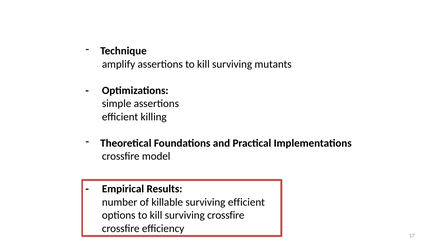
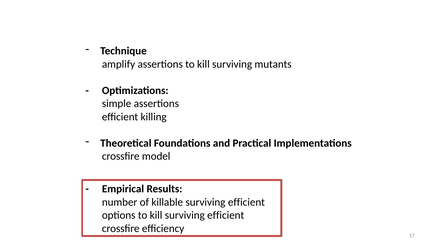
kill surviving crossfire: crossfire -> efficient
